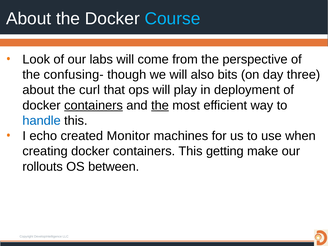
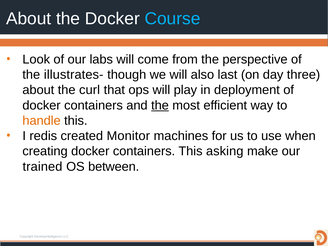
confusing-: confusing- -> illustrates-
bits: bits -> last
containers at (94, 105) underline: present -> none
handle colour: blue -> orange
echo: echo -> redis
getting: getting -> asking
rollouts: rollouts -> trained
